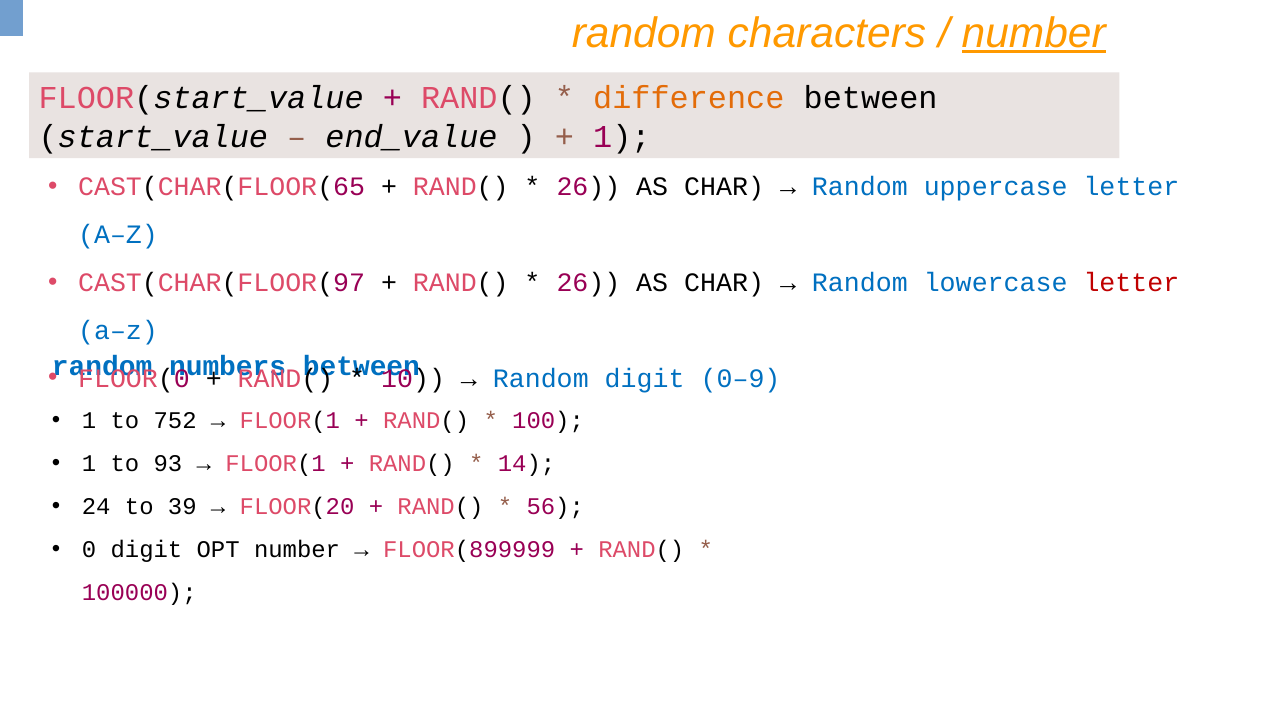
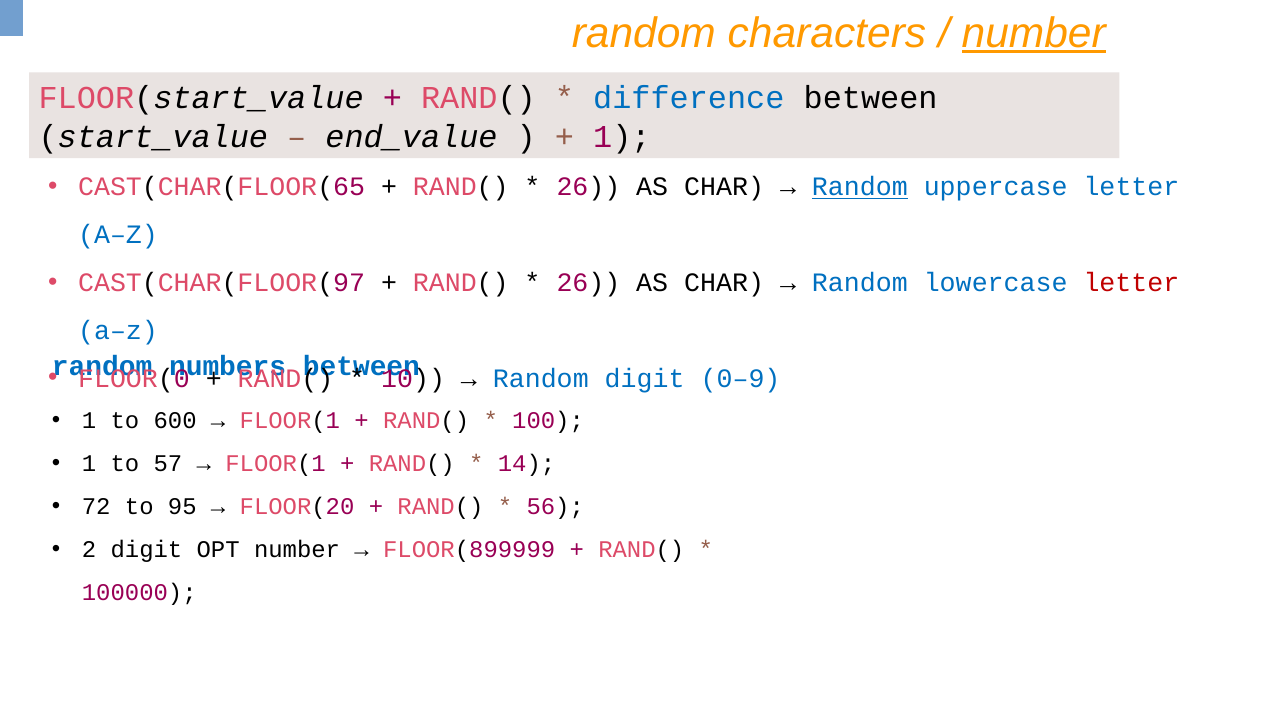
difference colour: orange -> blue
Random at (860, 187) underline: none -> present
752: 752 -> 600
93: 93 -> 57
24: 24 -> 72
39: 39 -> 95
0: 0 -> 2
